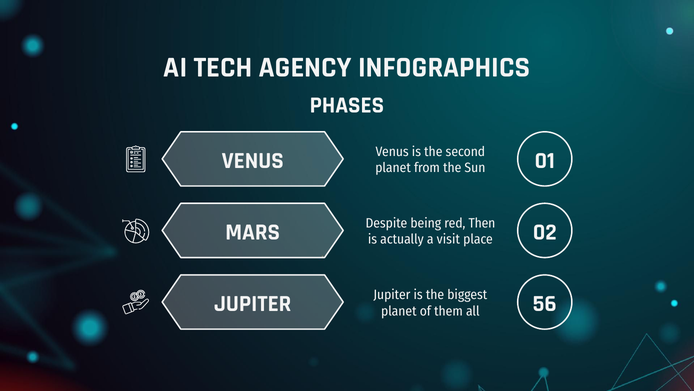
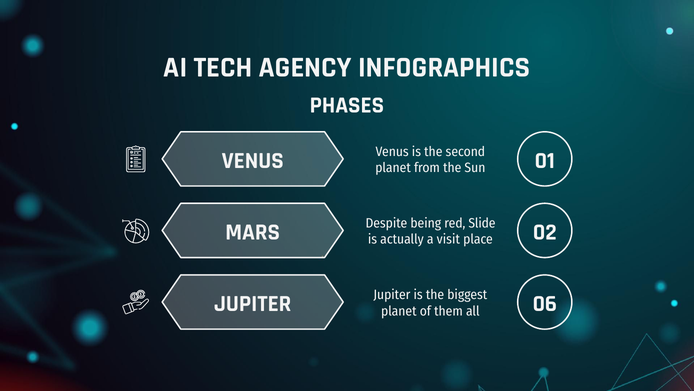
Then: Then -> Slide
56: 56 -> 06
